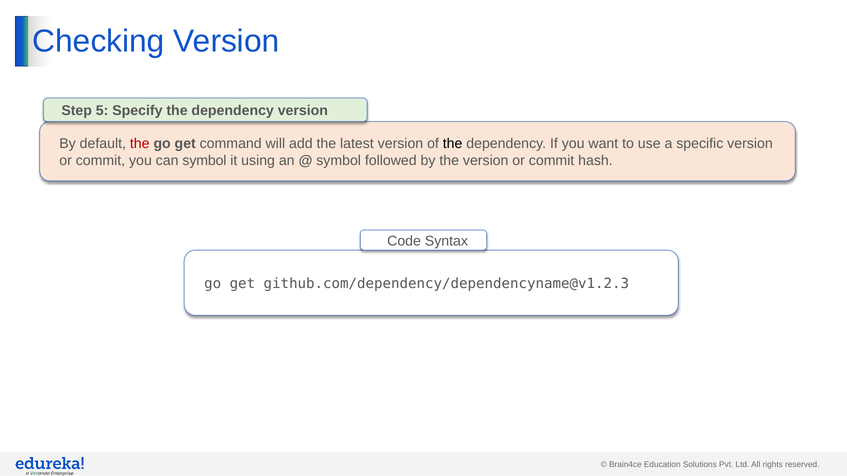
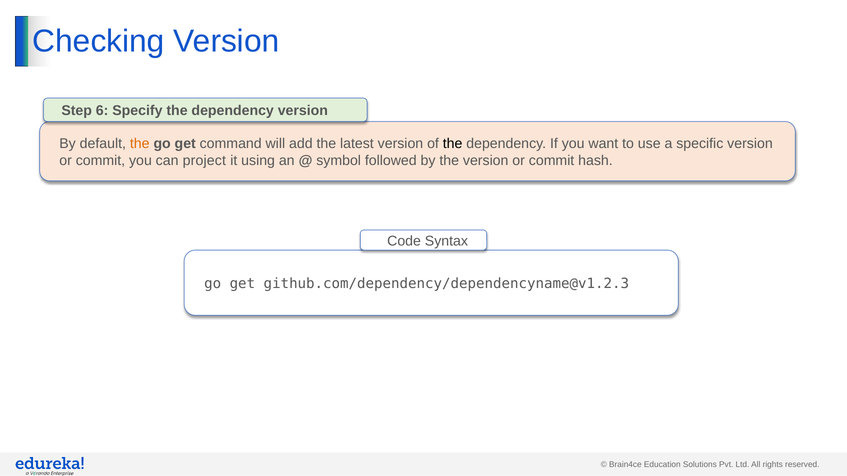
5: 5 -> 6
the at (140, 144) colour: red -> orange
can symbol: symbol -> project
